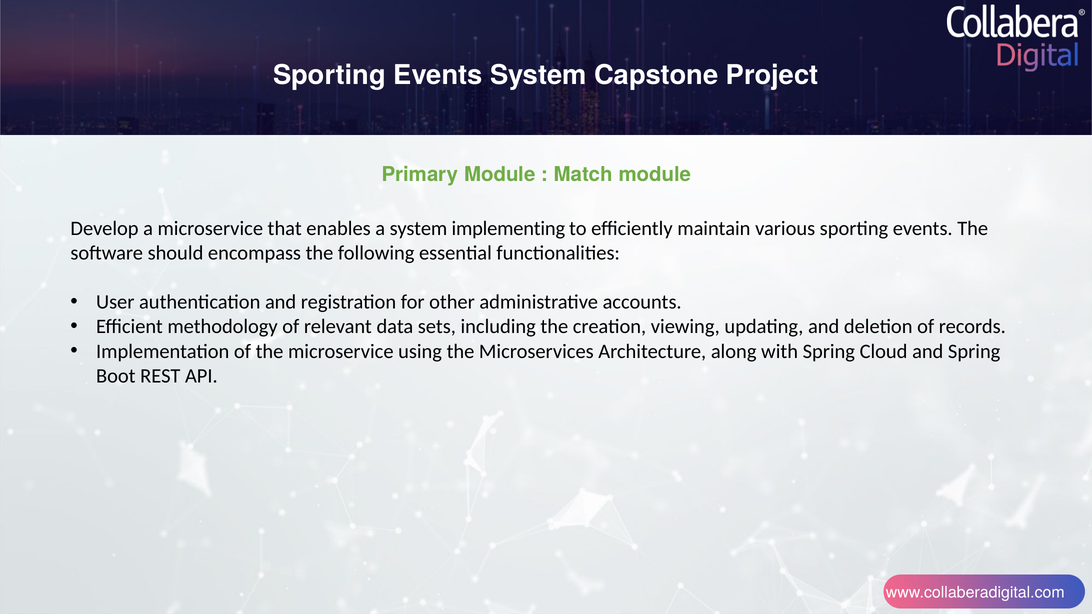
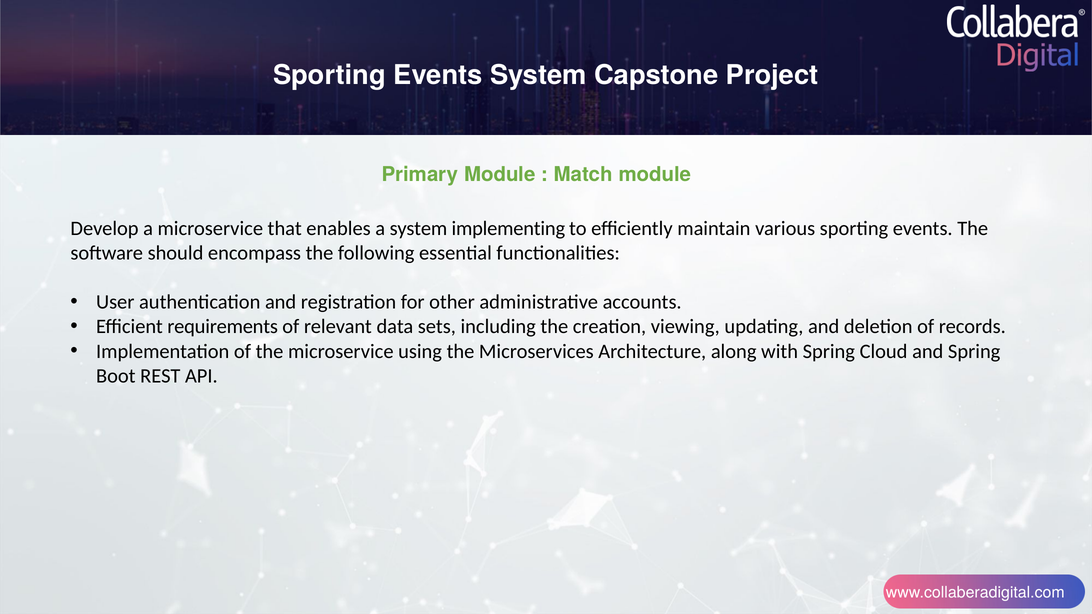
methodology: methodology -> requirements
